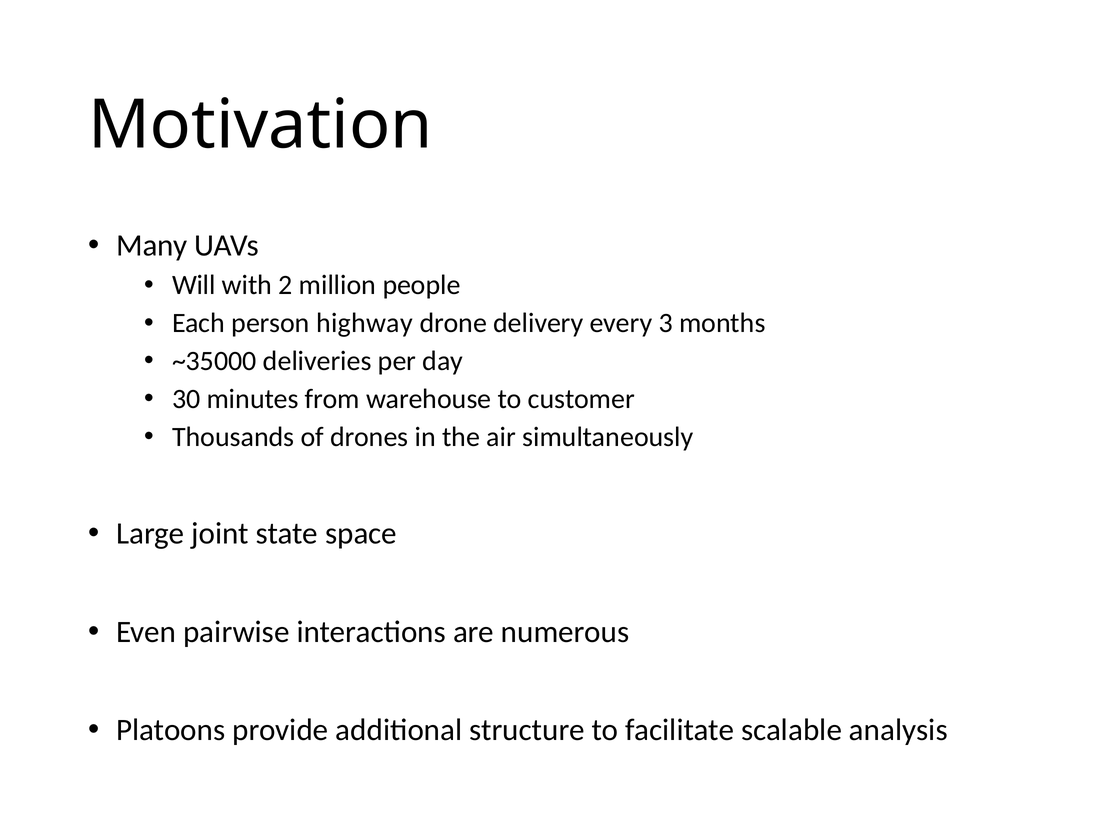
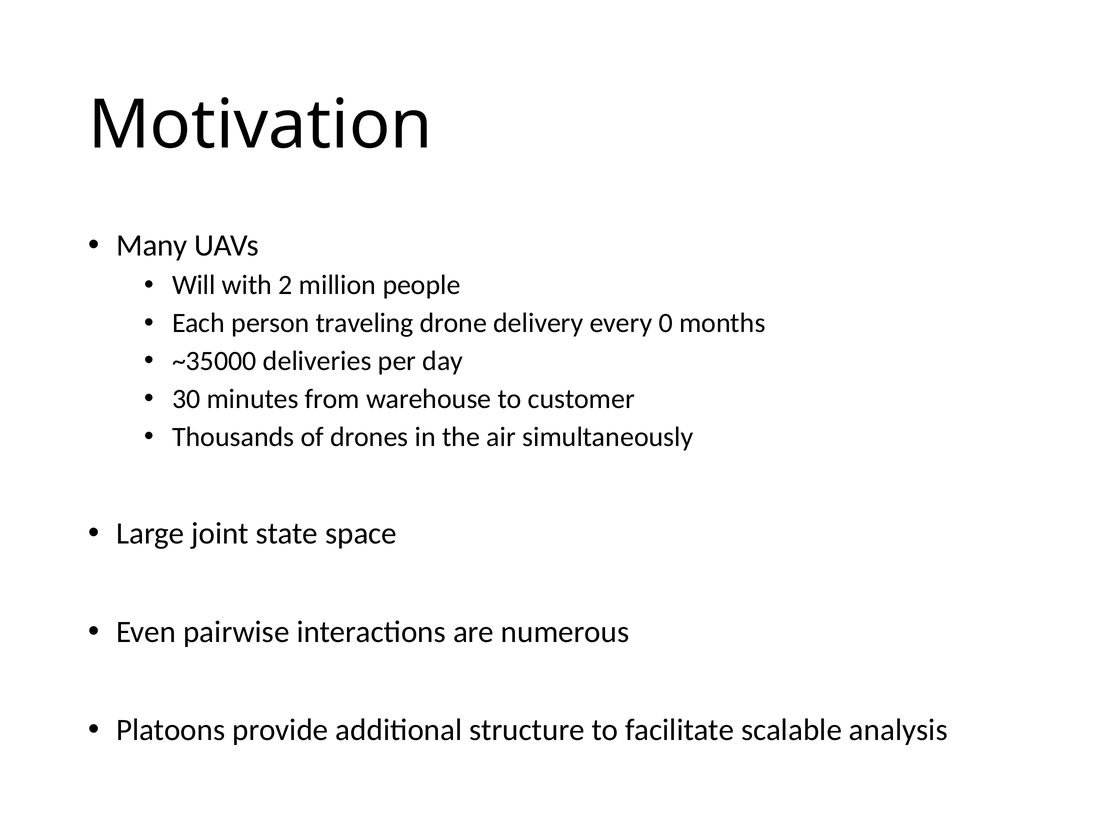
highway: highway -> traveling
3: 3 -> 0
